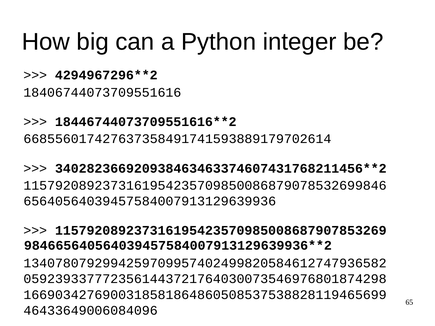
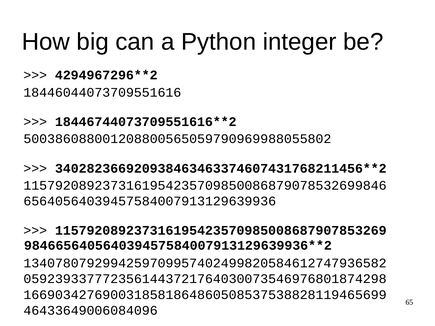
18406744073709551616: 18406744073709551616 -> 18446044073709551616
668556017427637358491741593889179702614: 668556017427637358491741593889179702614 -> 500386088001208800565059790969988055802
